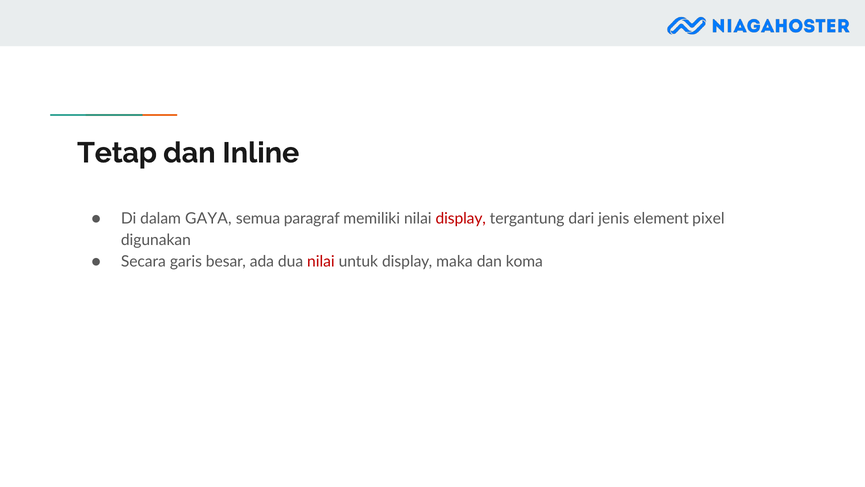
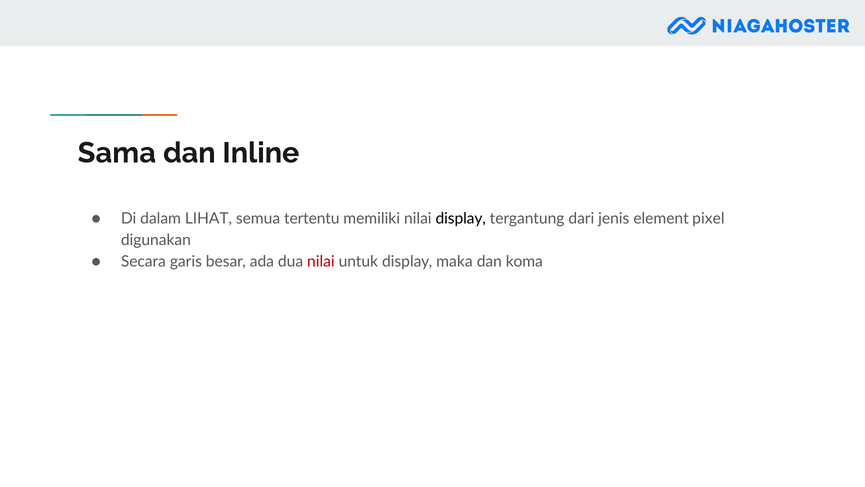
Tetap: Tetap -> Sama
GAYA: GAYA -> LIHAT
paragraf: paragraf -> tertentu
display at (461, 219) colour: red -> black
